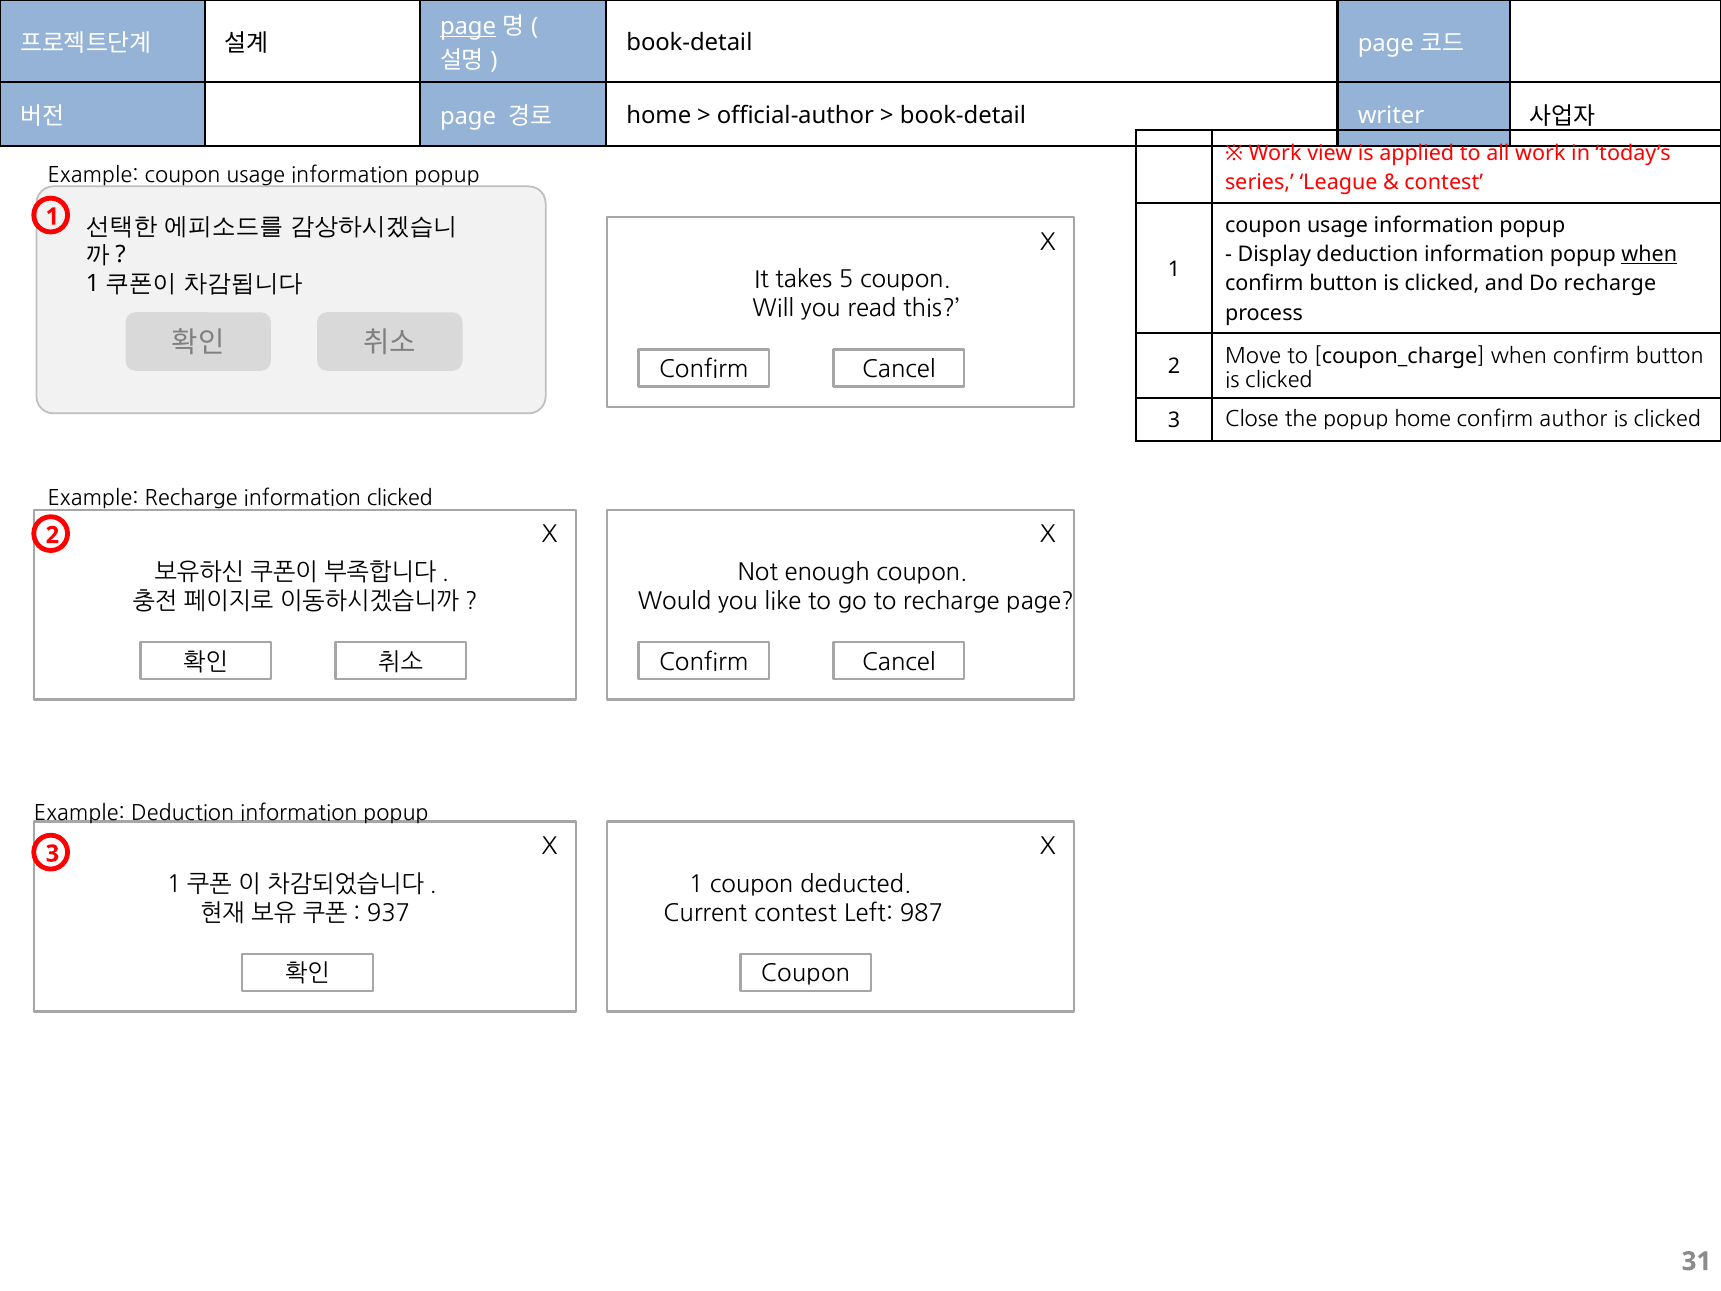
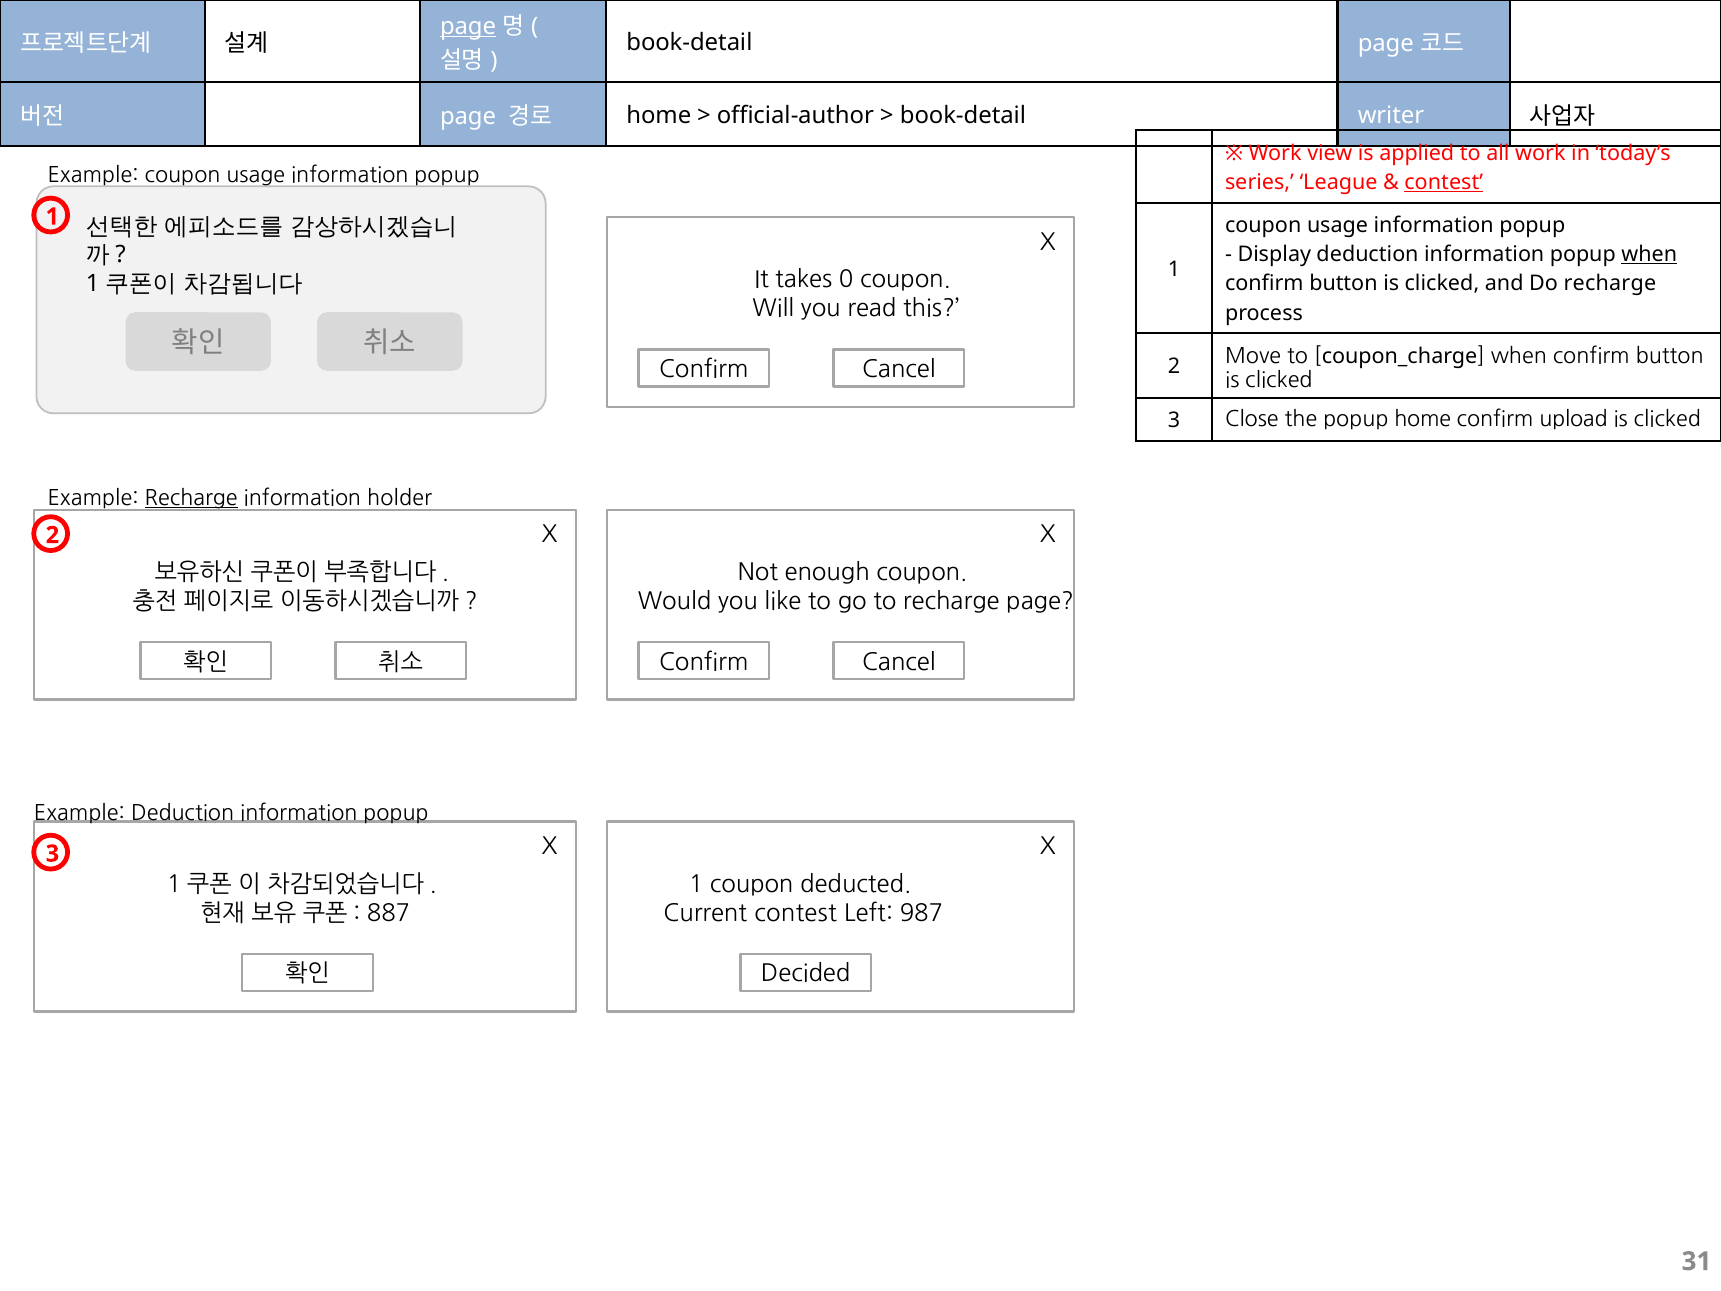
contest at (1444, 182) underline: none -> present
5: 5 -> 0
author: author -> upload
Recharge at (191, 498) underline: none -> present
information clicked: clicked -> holder
937: 937 -> 887
Coupon at (806, 974): Coupon -> Decided
